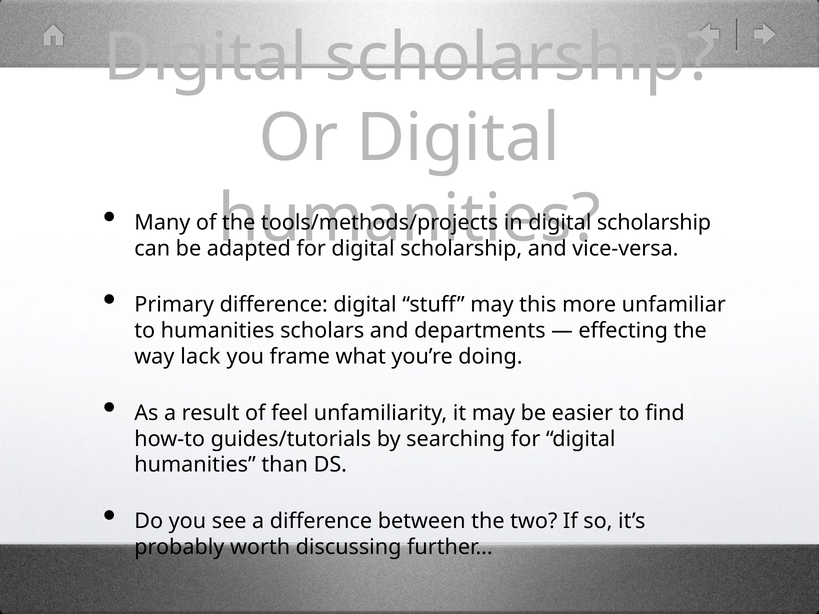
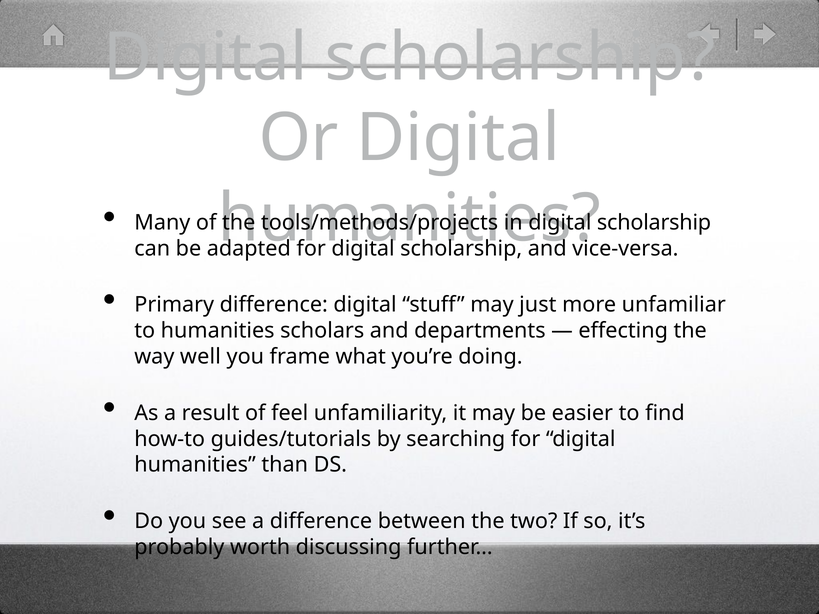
this: this -> just
lack: lack -> well
